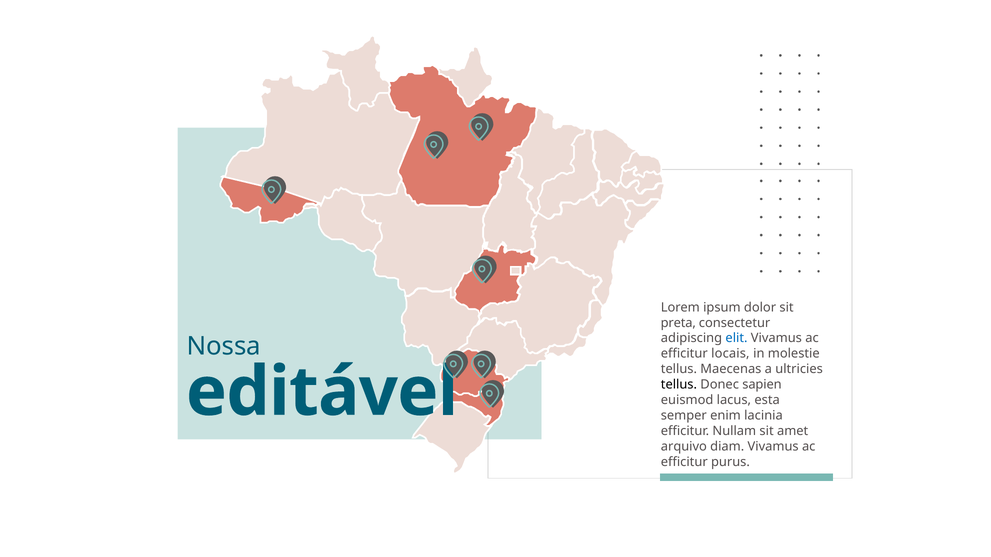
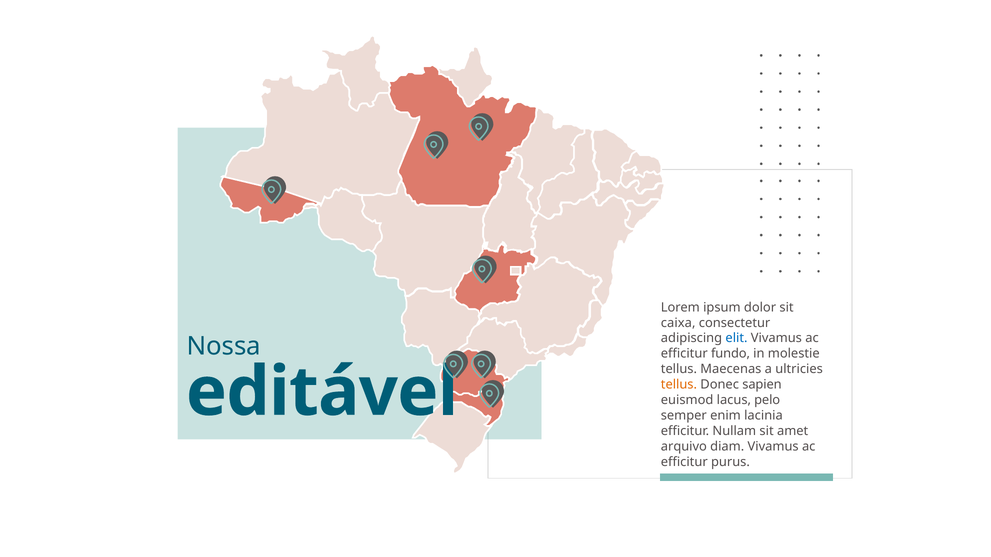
preta: preta -> caixa
locais: locais -> fundo
tellus at (679, 385) colour: black -> orange
esta: esta -> pelo
